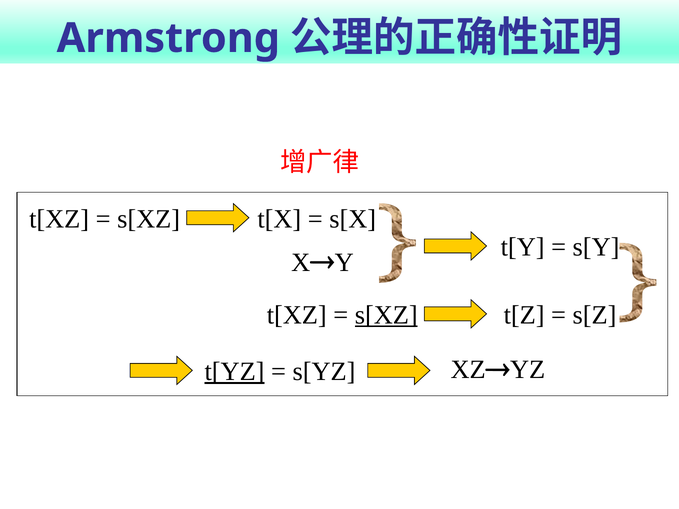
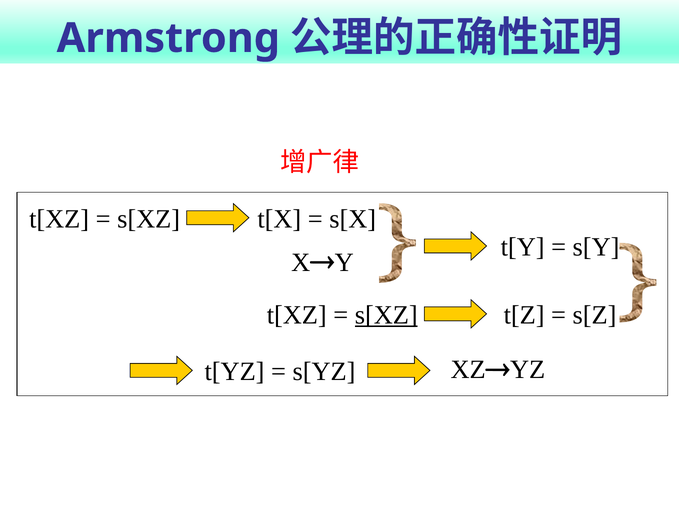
t[YZ underline: present -> none
